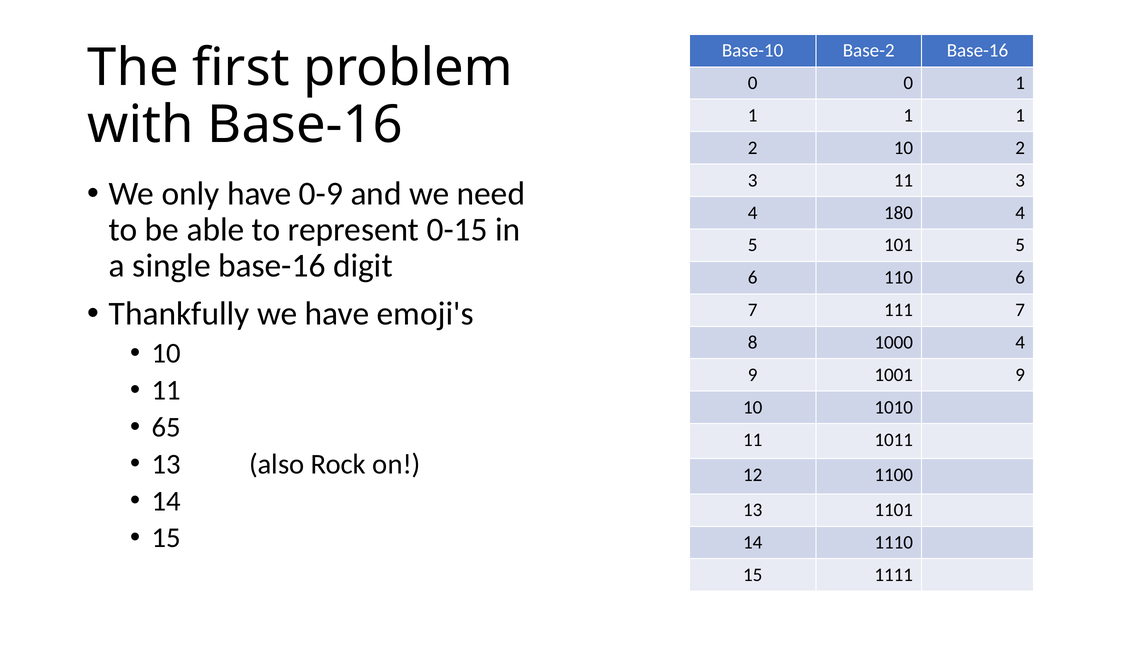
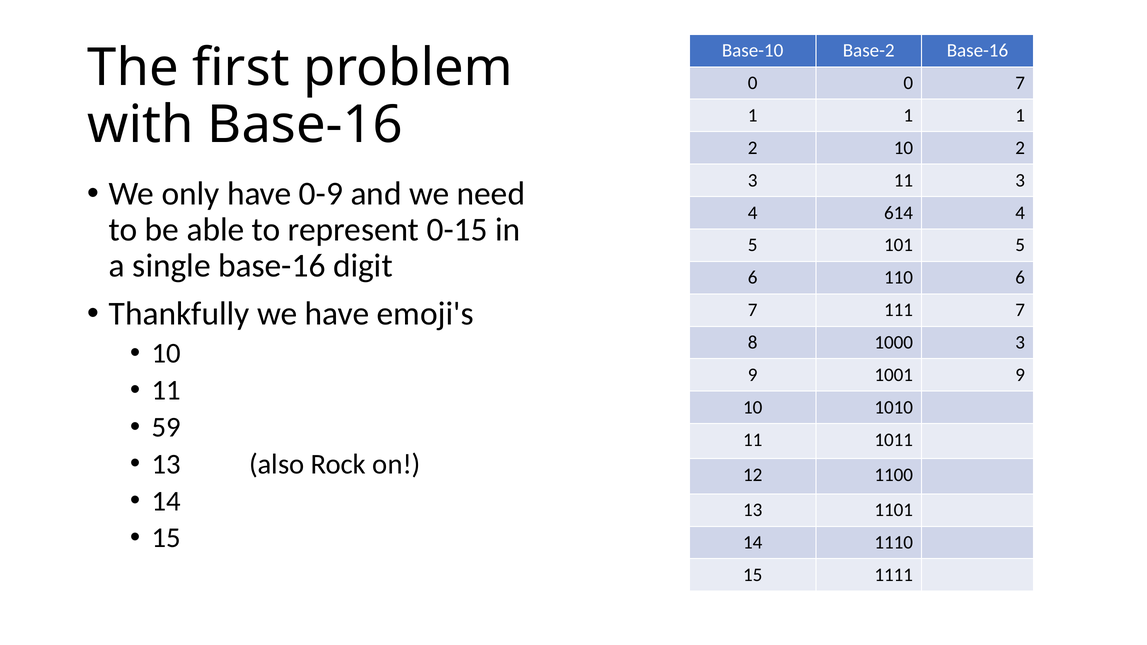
0 1: 1 -> 7
180: 180 -> 614
1000 4: 4 -> 3
65: 65 -> 59
